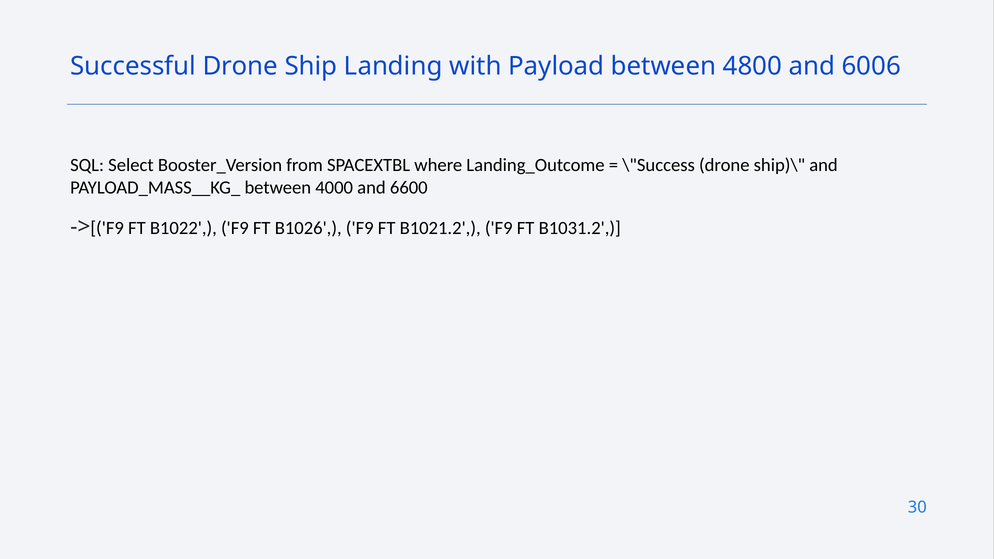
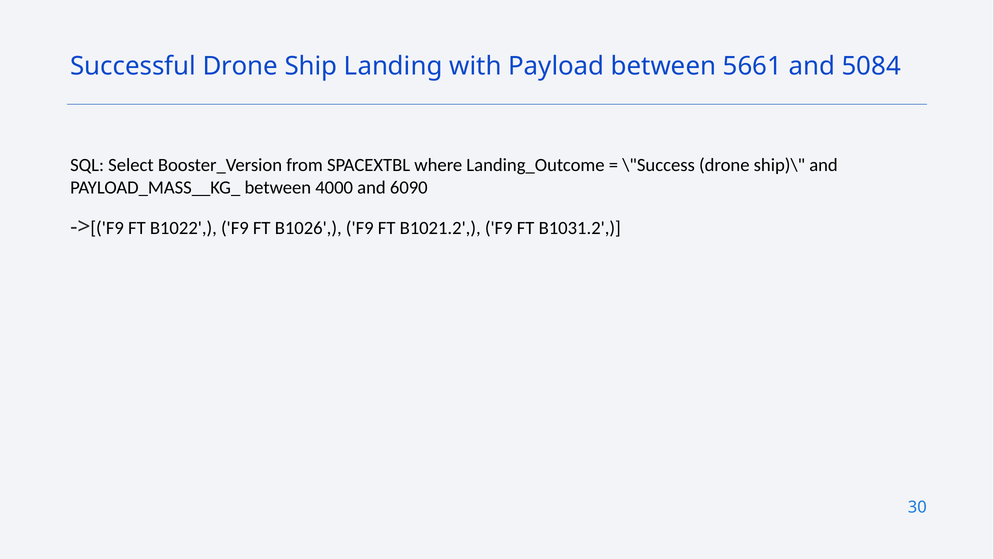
4800: 4800 -> 5661
6006: 6006 -> 5084
6600: 6600 -> 6090
